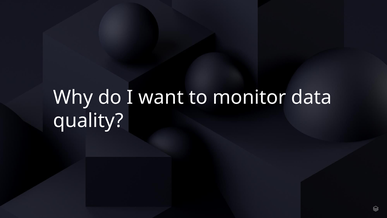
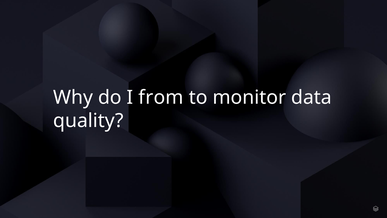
want: want -> from
